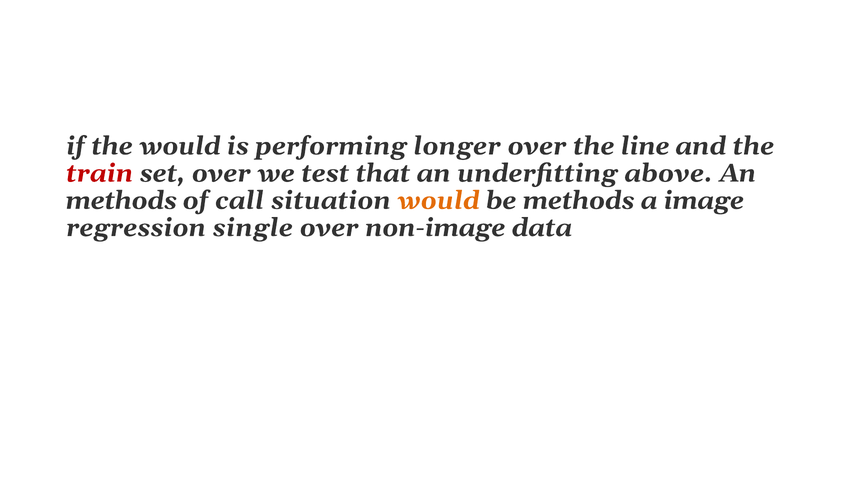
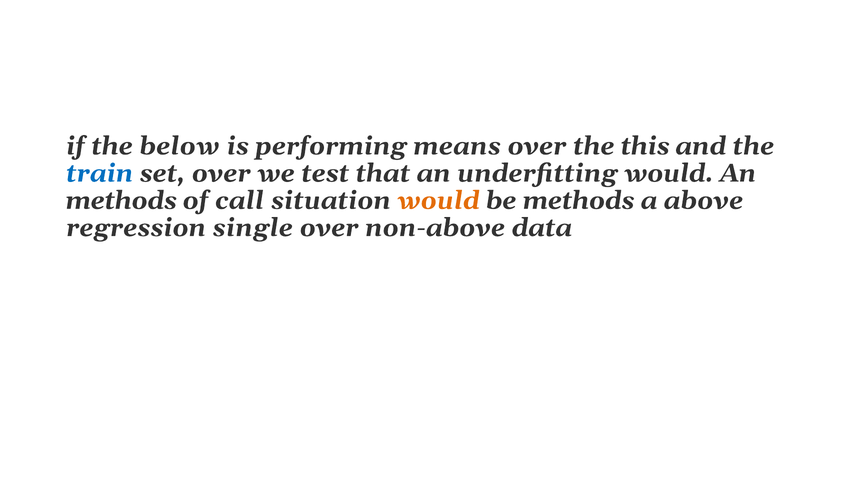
the would: would -> below
longer: longer -> means
line: line -> this
train colour: red -> blue
underfitting above: above -> would
image: image -> above
non-image: non-image -> non-above
